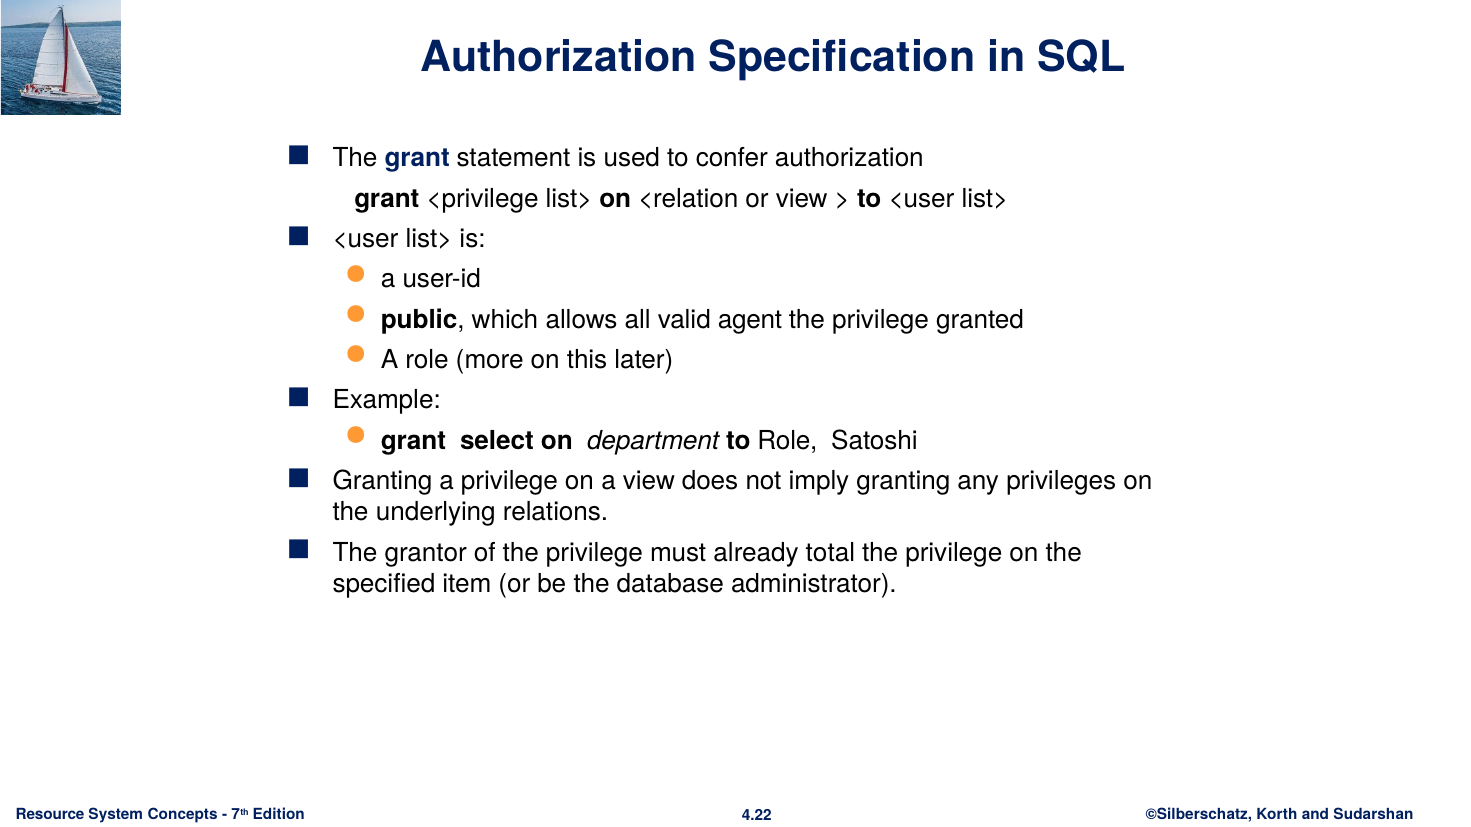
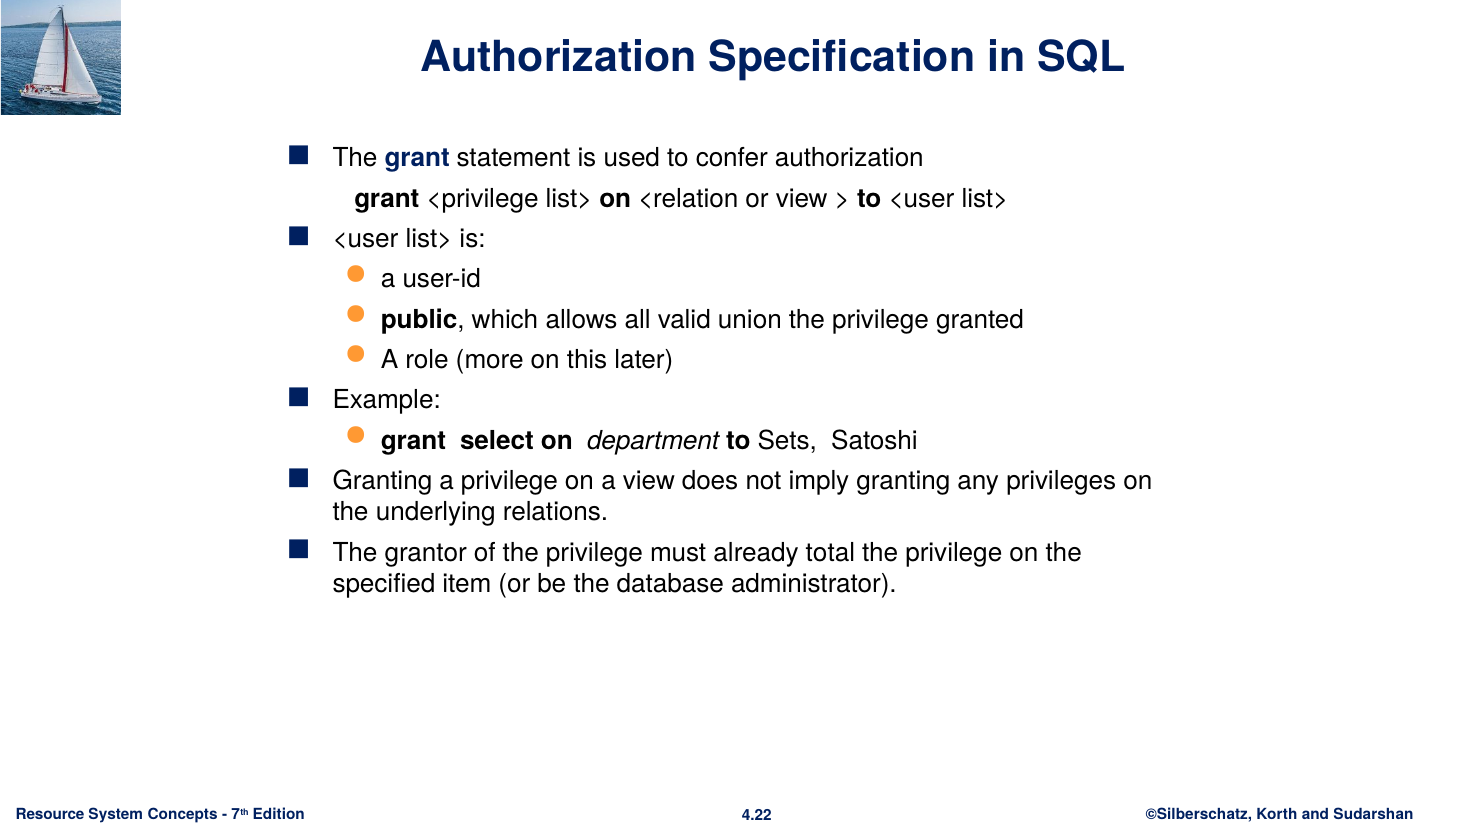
agent: agent -> union
to Role: Role -> Sets
